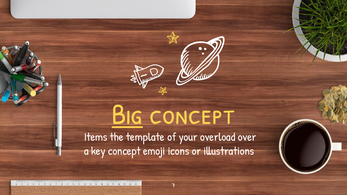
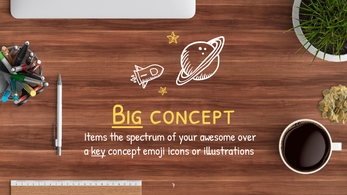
template: template -> spectrum
overload: overload -> awesome
key underline: none -> present
